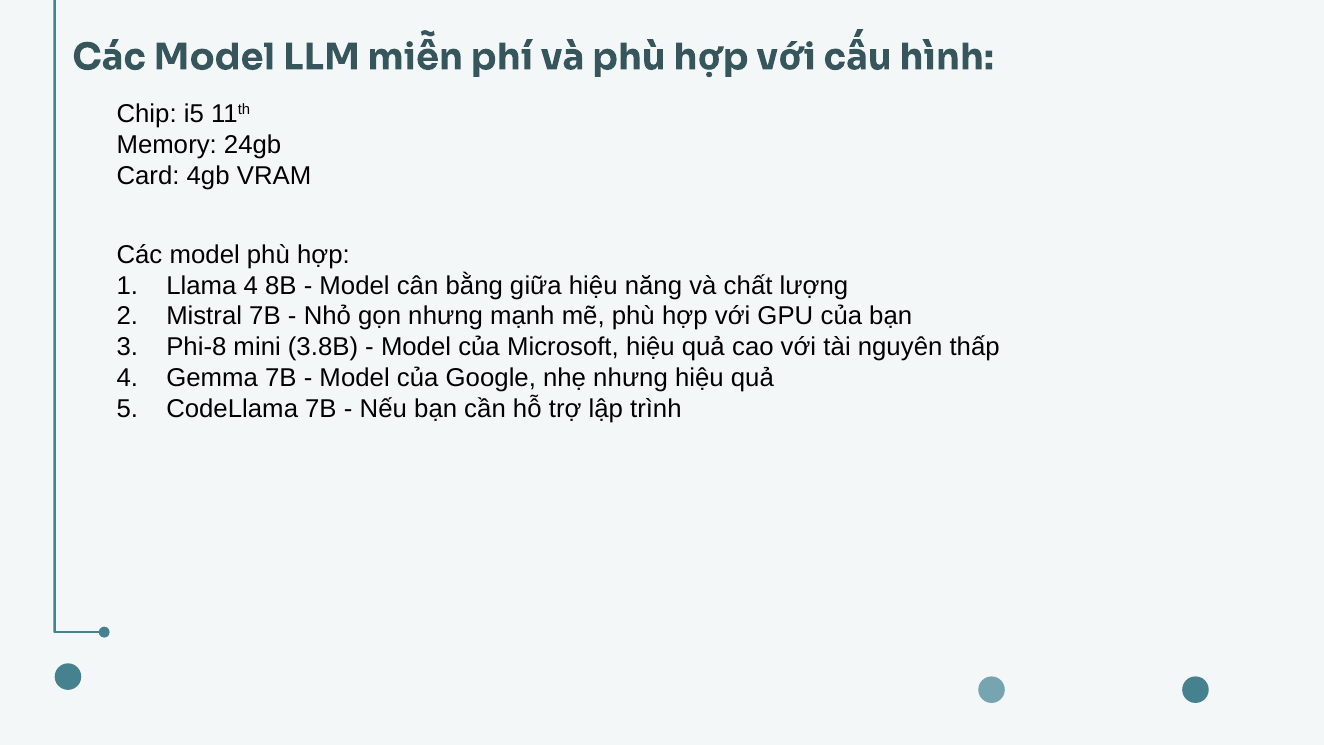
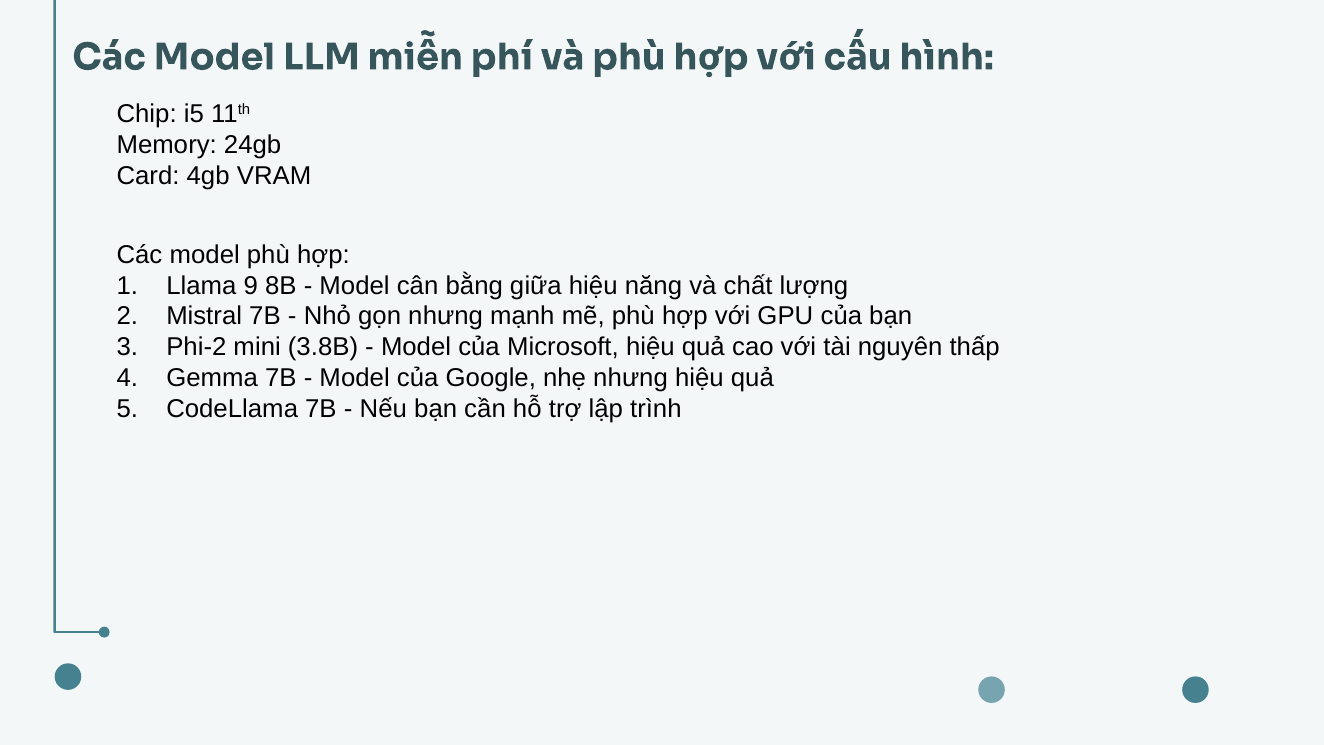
Llama 4: 4 -> 9
Phi-8: Phi-8 -> Phi-2
